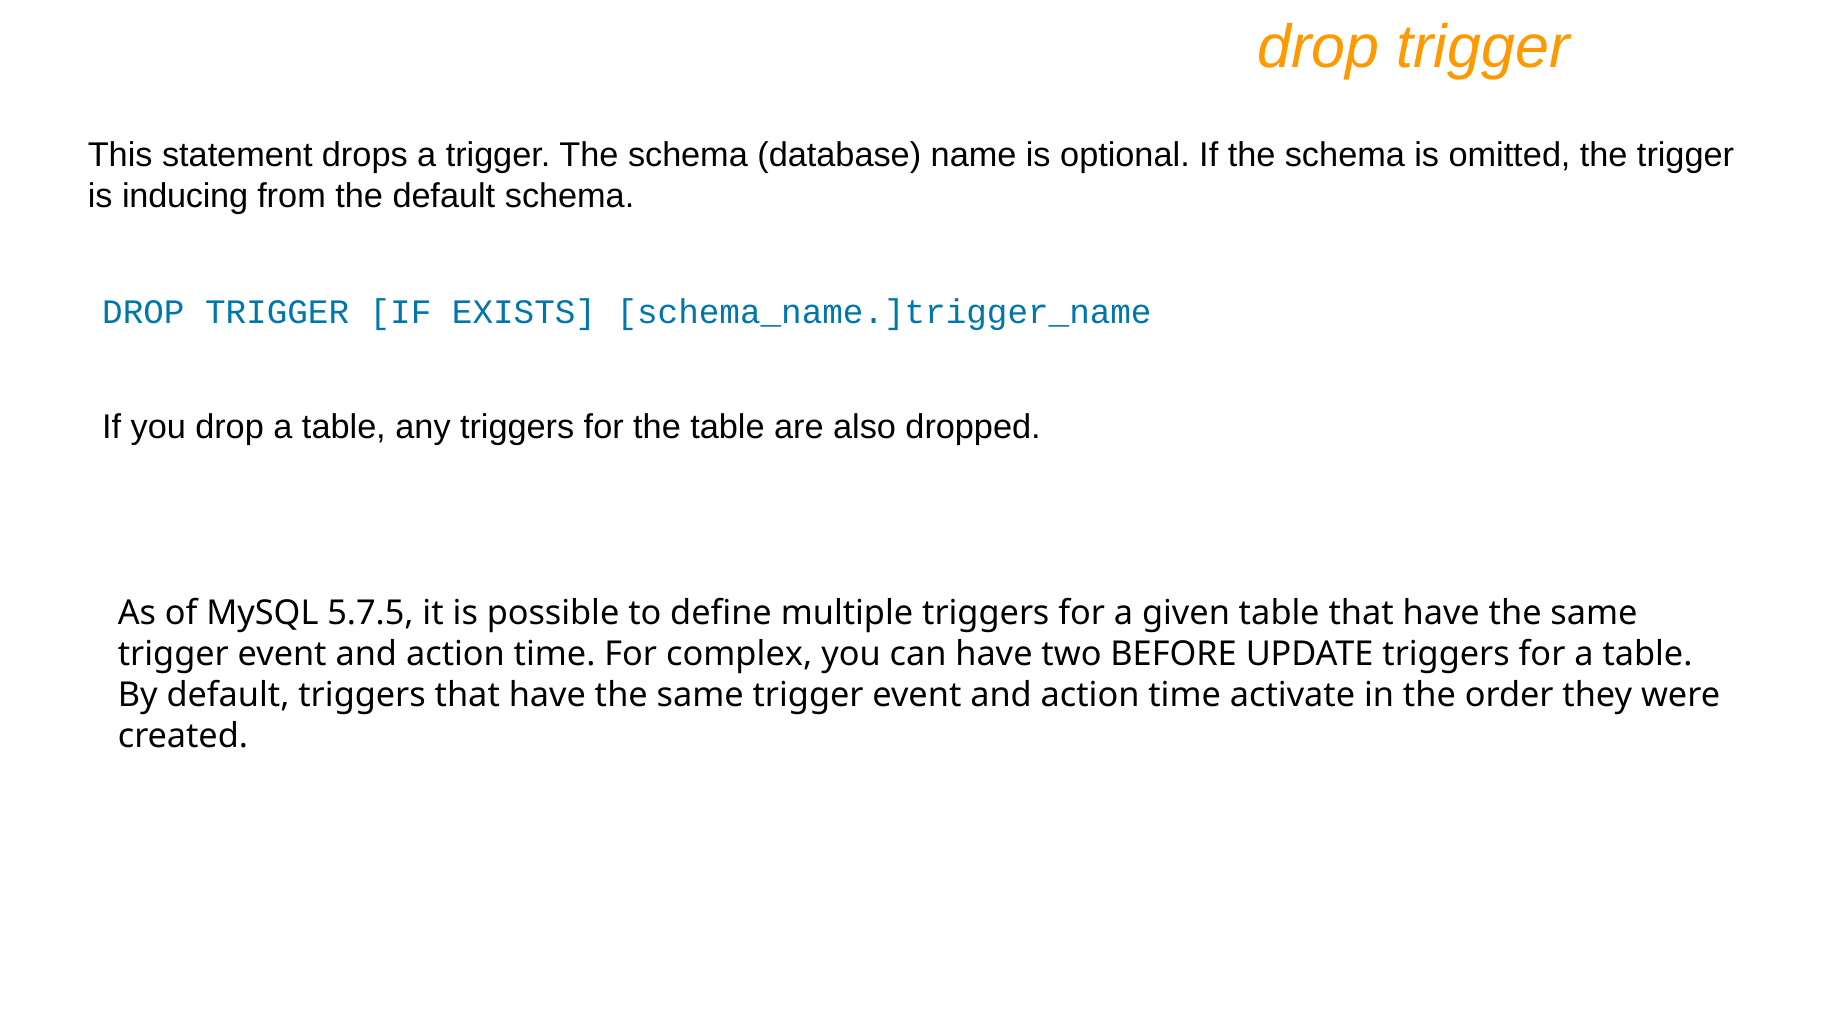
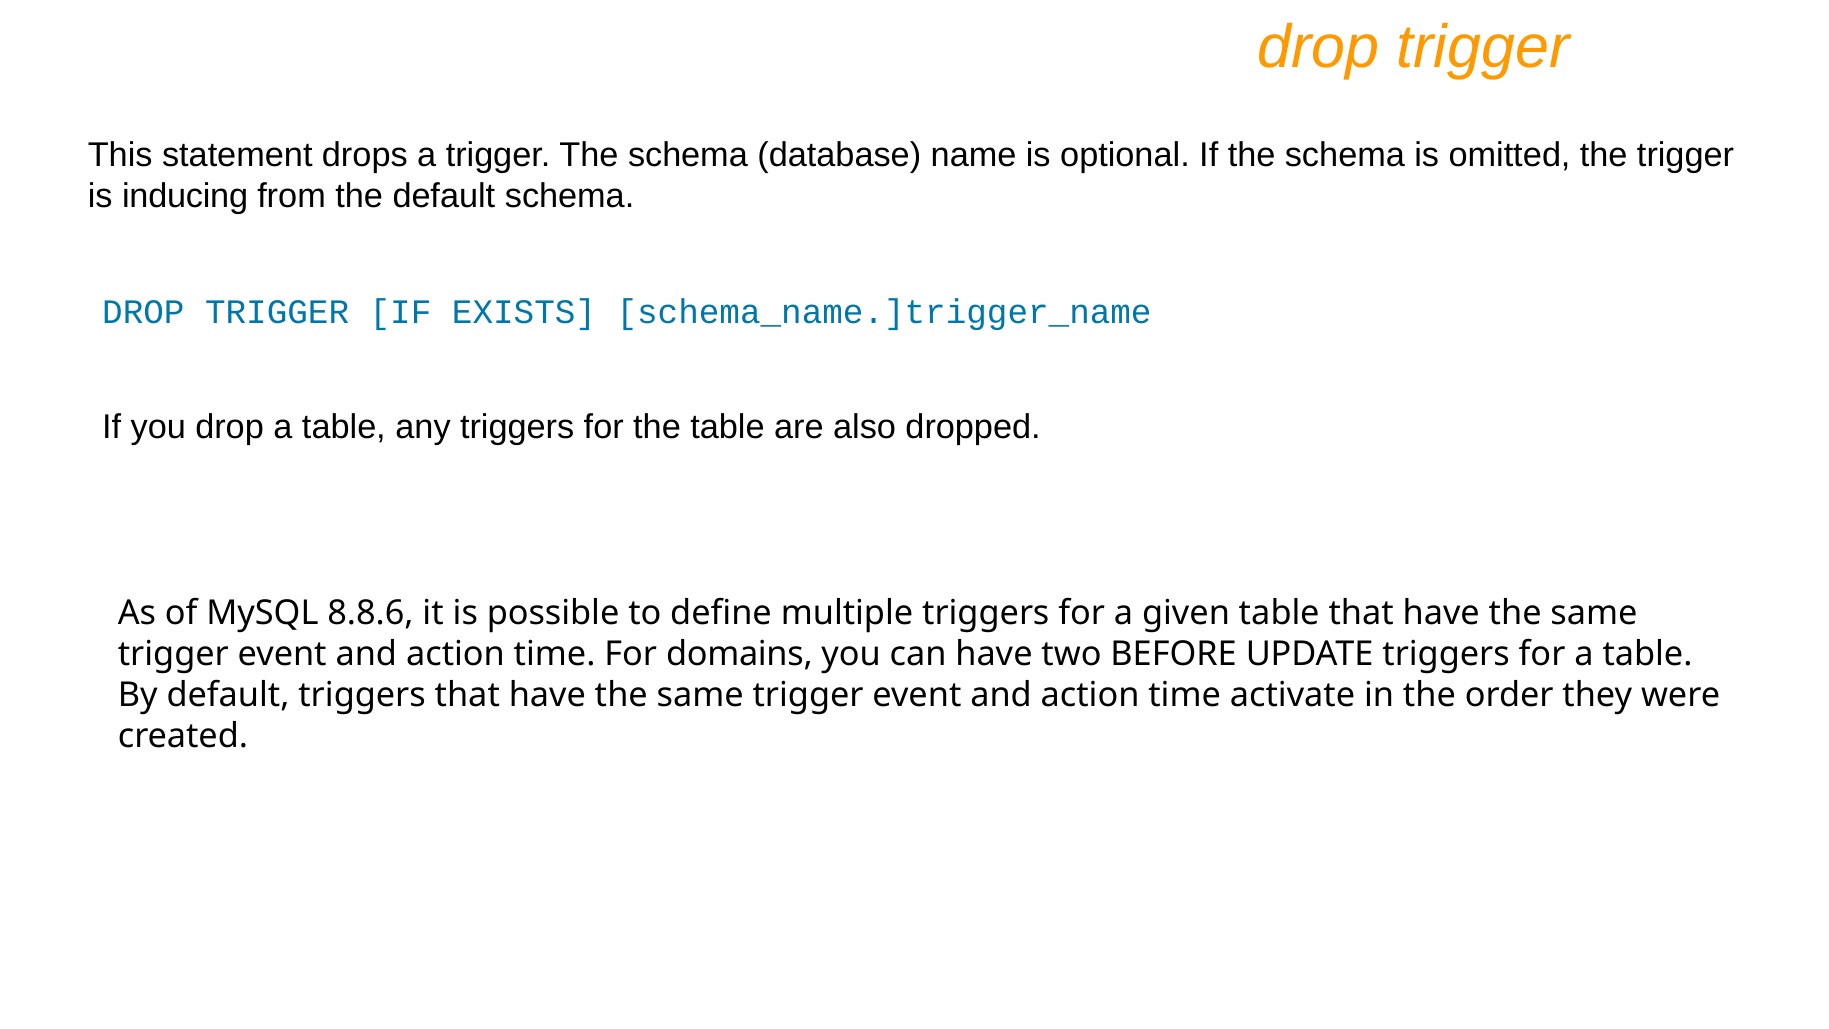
5.7.5: 5.7.5 -> 8.8.6
complex: complex -> domains
